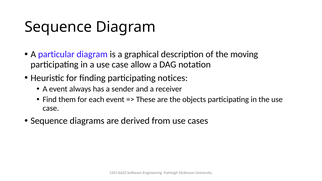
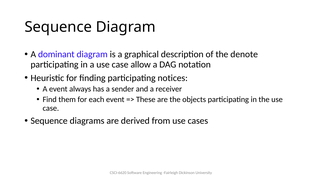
particular: particular -> dominant
moving: moving -> denote
